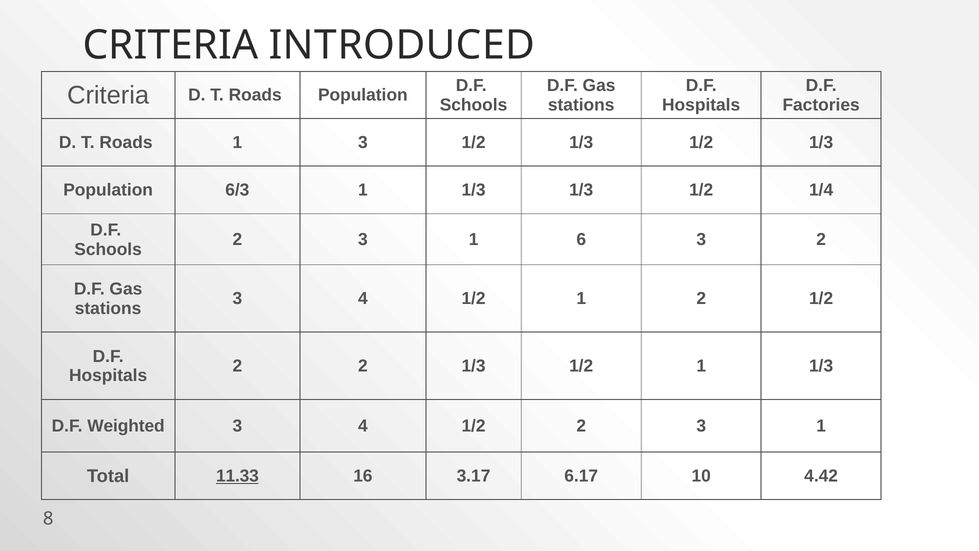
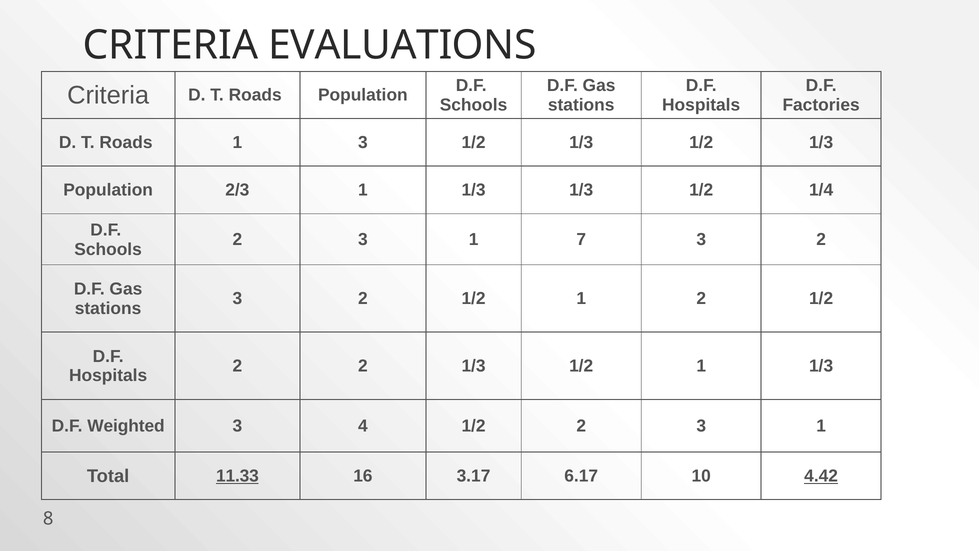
INTRODUCED: INTRODUCED -> EVALUATIONS
6/3: 6/3 -> 2/3
6: 6 -> 7
4 at (363, 299): 4 -> 2
4.42 underline: none -> present
